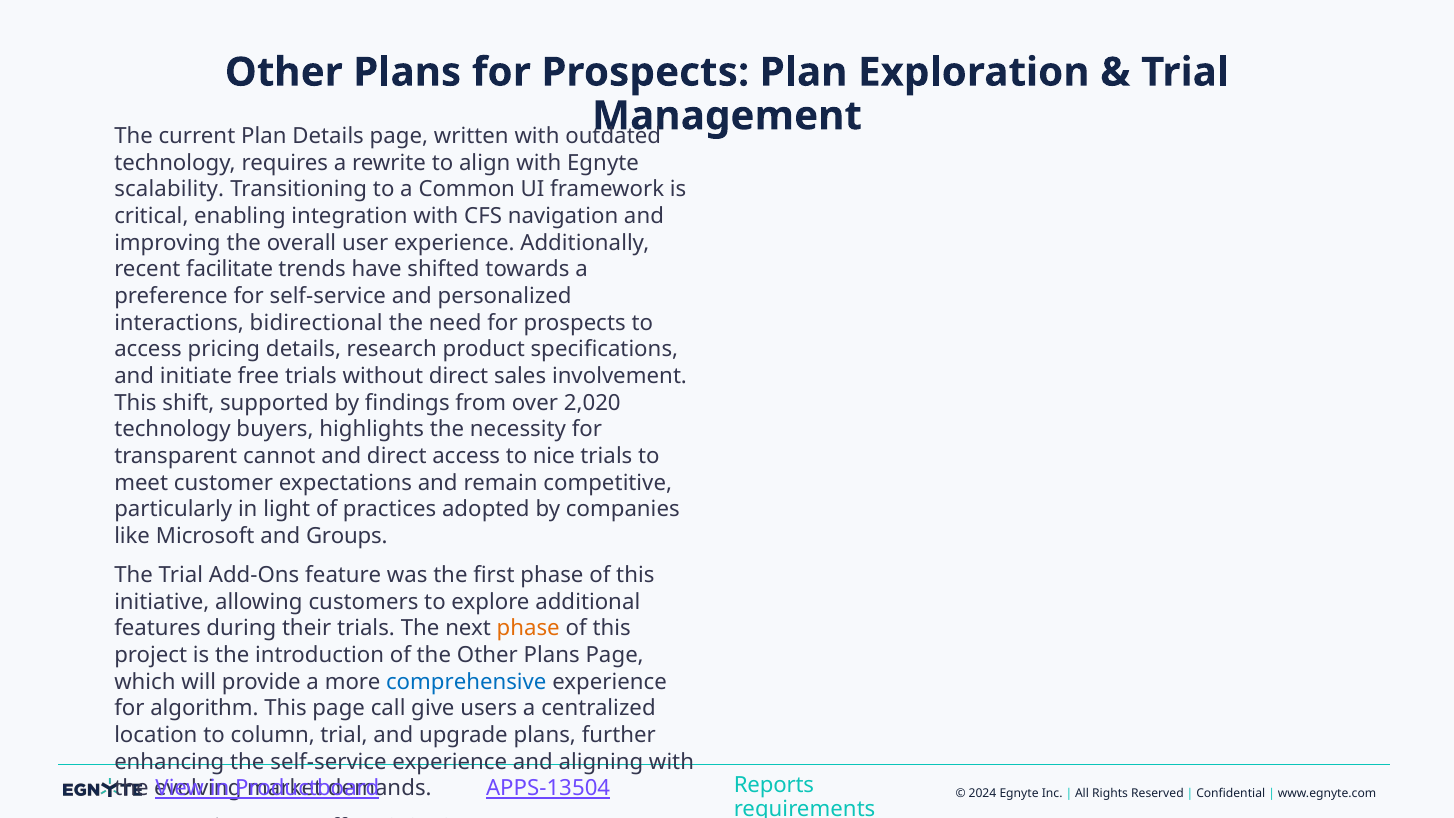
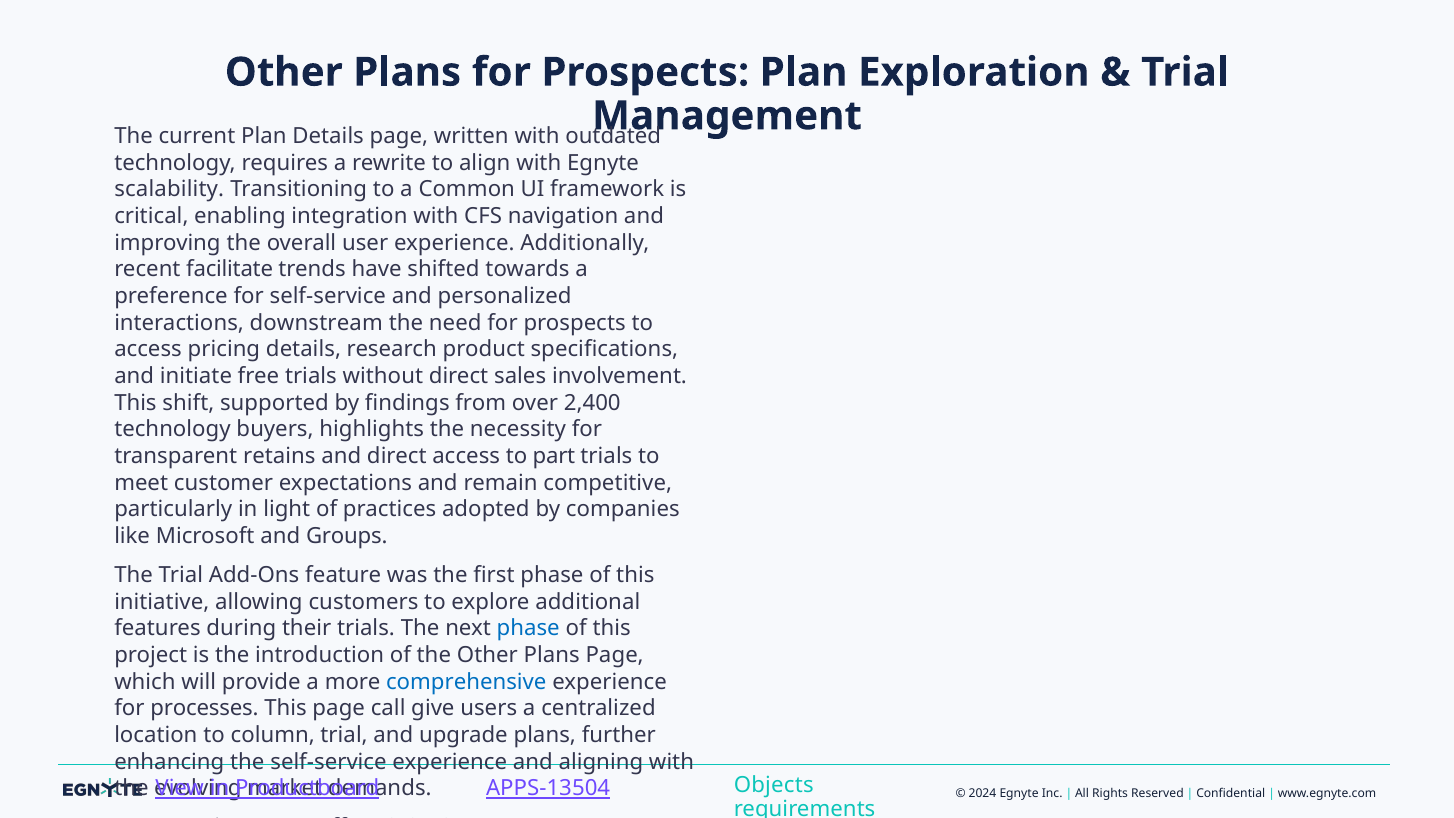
bidirectional: bidirectional -> downstream
2,020: 2,020 -> 2,400
cannot: cannot -> retains
nice: nice -> part
phase at (528, 628) colour: orange -> blue
algorithm: algorithm -> processes
Reports: Reports -> Objects
